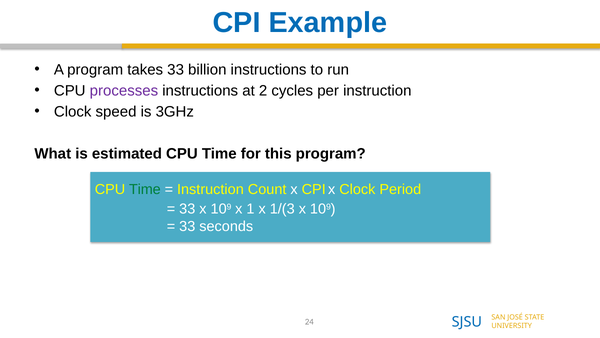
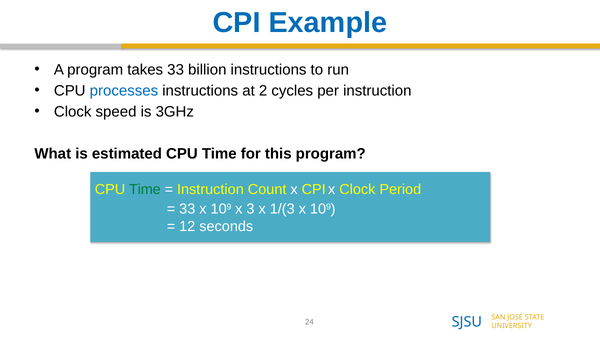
processes colour: purple -> blue
1: 1 -> 3
33 at (187, 226): 33 -> 12
